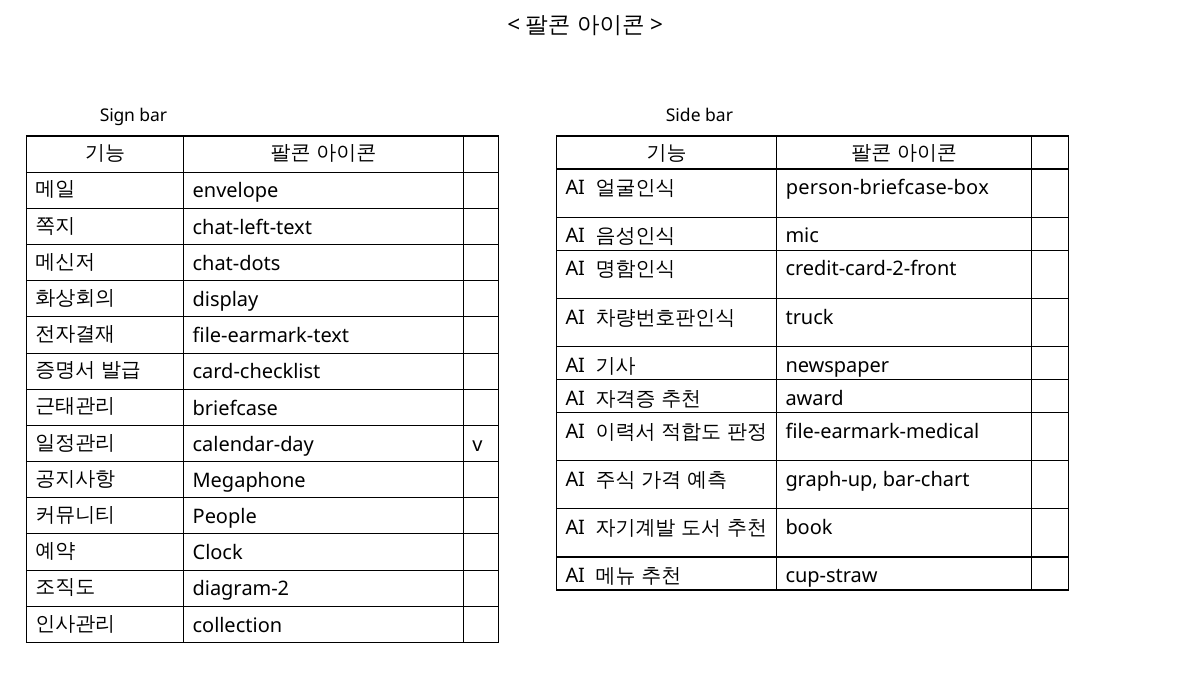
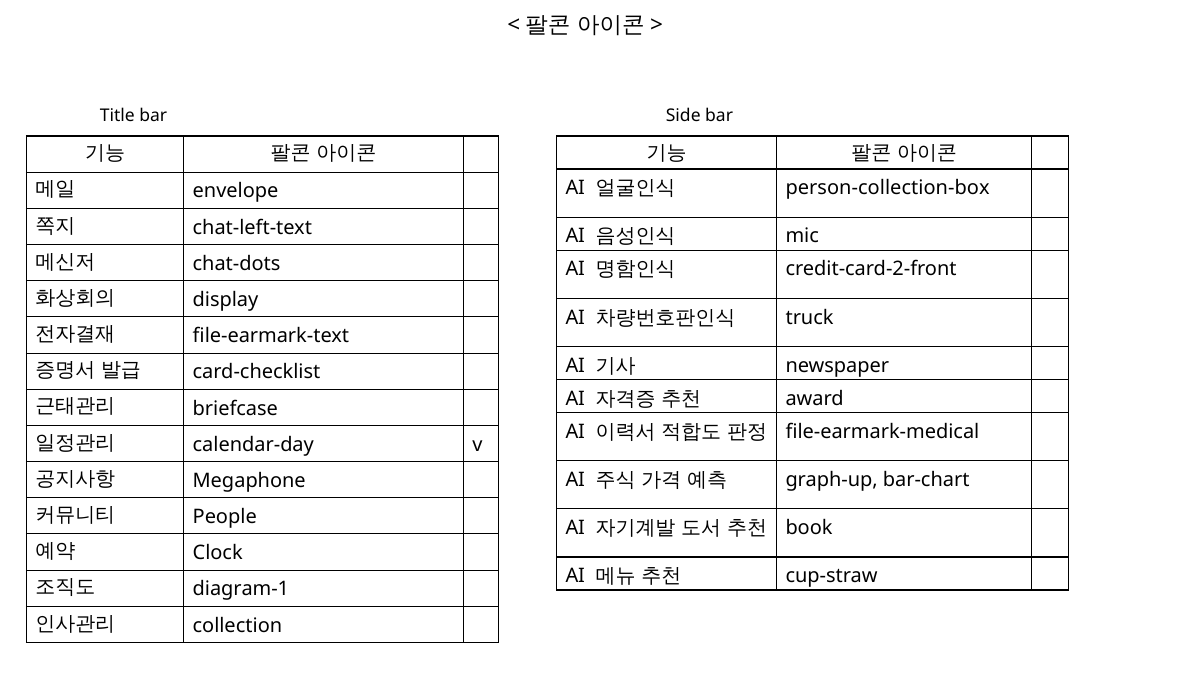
Sign: Sign -> Title
person-briefcase-box: person-briefcase-box -> person-collection-box
diagram-2: diagram-2 -> diagram-1
